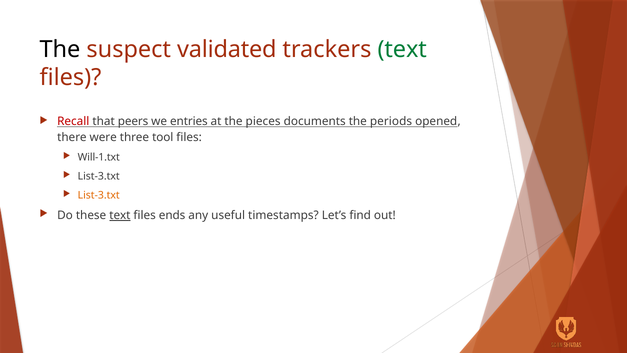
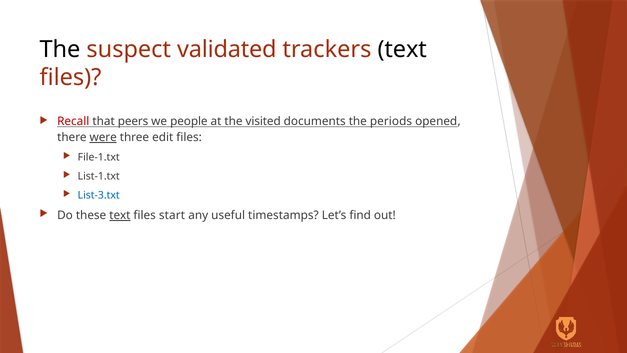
text at (402, 49) colour: green -> black
entries: entries -> people
pieces: pieces -> visited
were underline: none -> present
tool: tool -> edit
Will-1.txt: Will-1.txt -> File-1.txt
List-3.txt at (99, 176): List-3.txt -> List-1.txt
List-3.txt at (99, 195) colour: orange -> blue
ends: ends -> start
